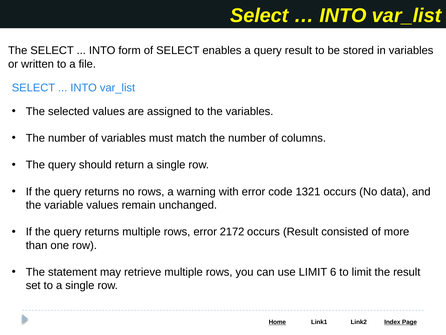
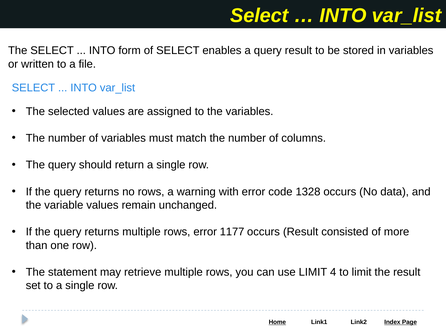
1321: 1321 -> 1328
2172: 2172 -> 1177
6: 6 -> 4
